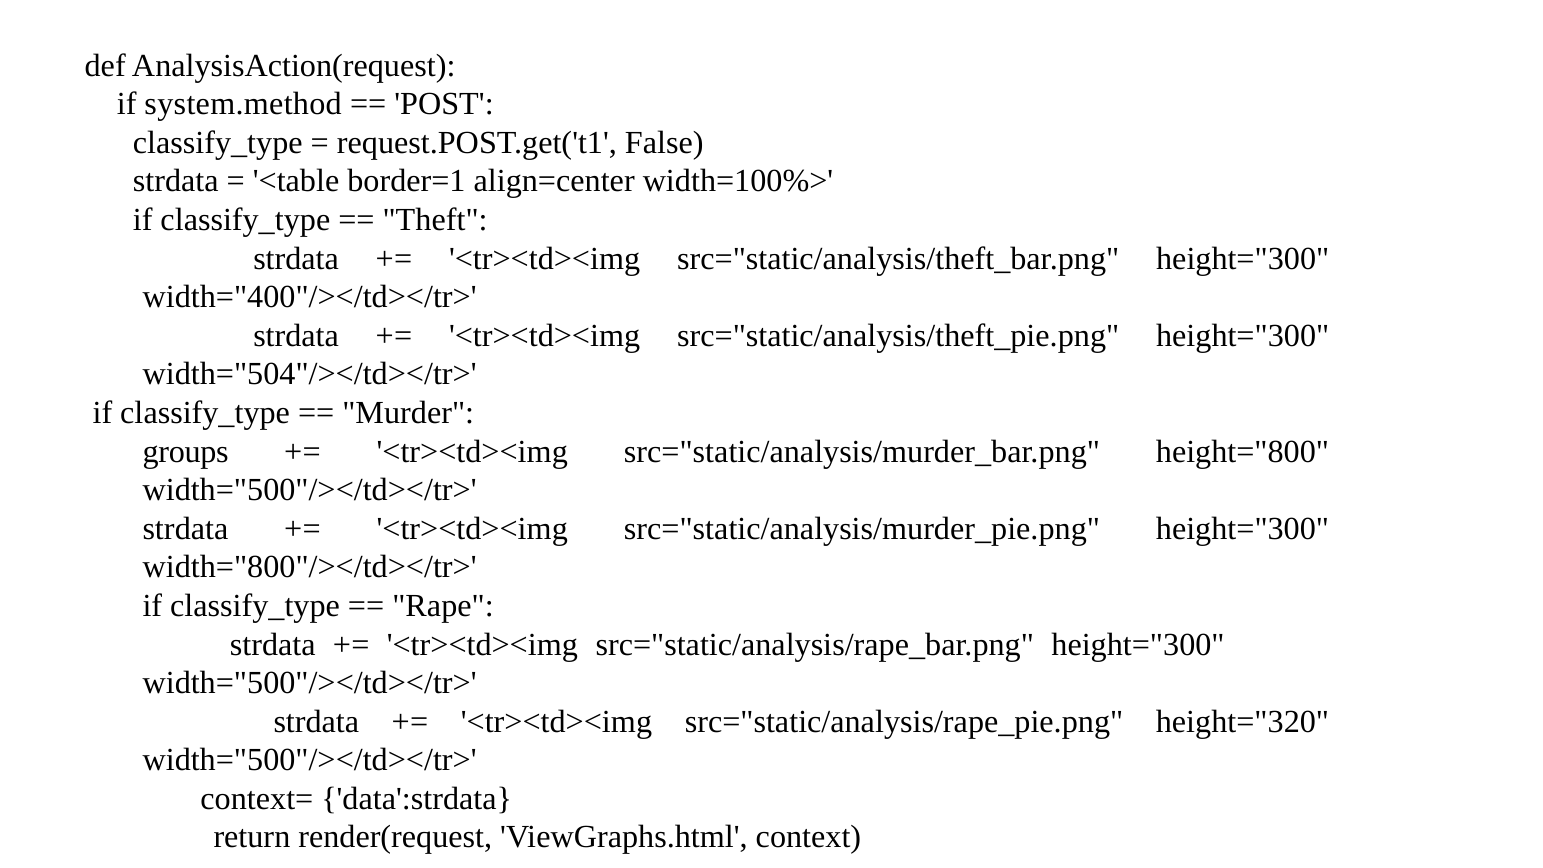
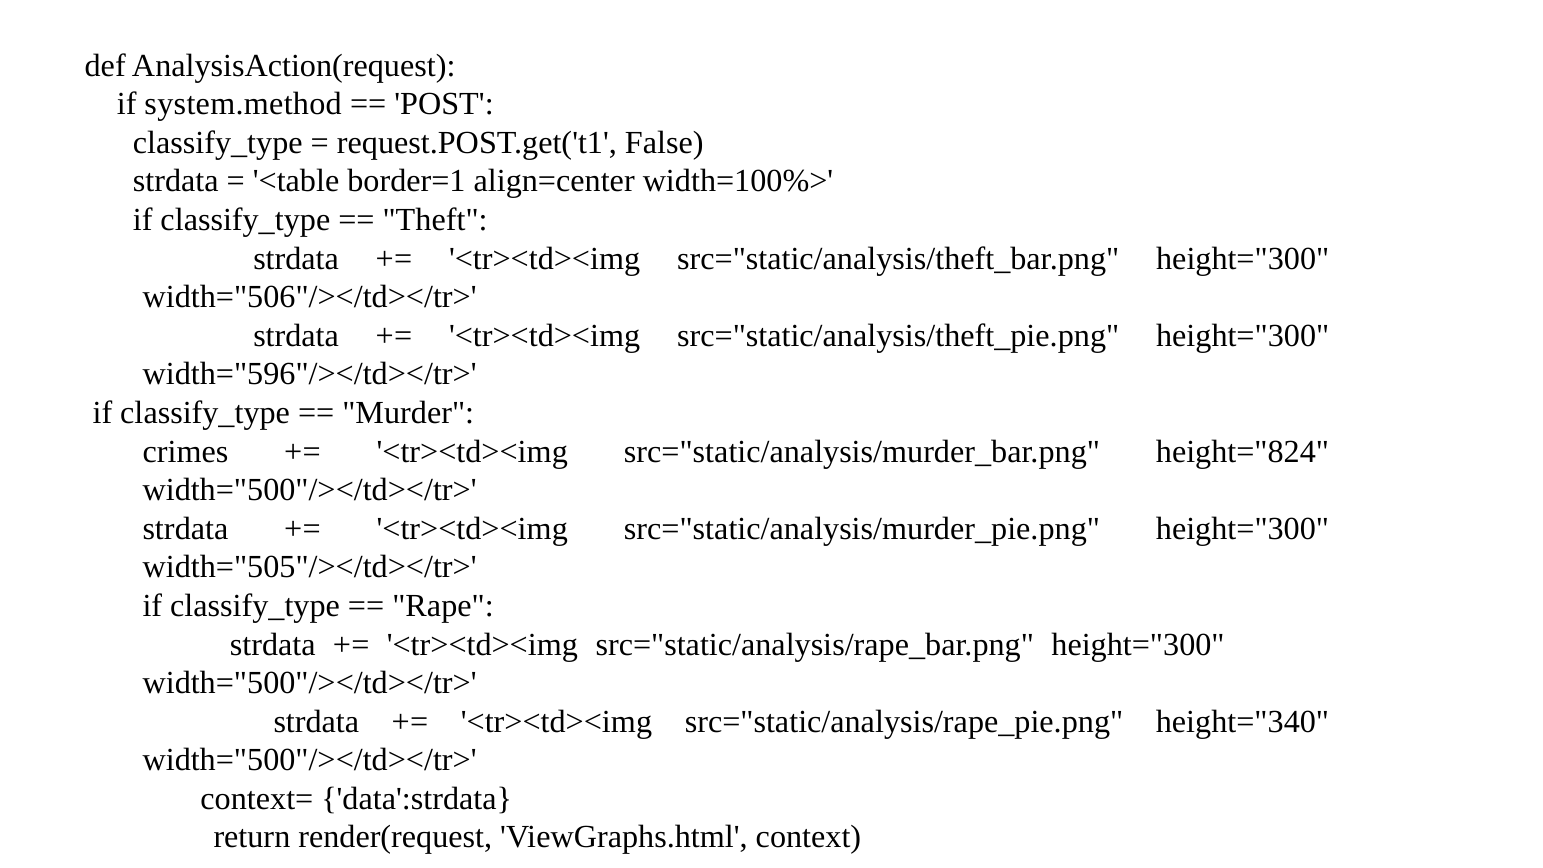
width="400"/></td></tr>: width="400"/></td></tr> -> width="506"/></td></tr>
width="504"/></td></tr>: width="504"/></td></tr> -> width="596"/></td></tr>
groups: groups -> crimes
height="800: height="800 -> height="824
width="800"/></td></tr>: width="800"/></td></tr> -> width="505"/></td></tr>
height="320: height="320 -> height="340
